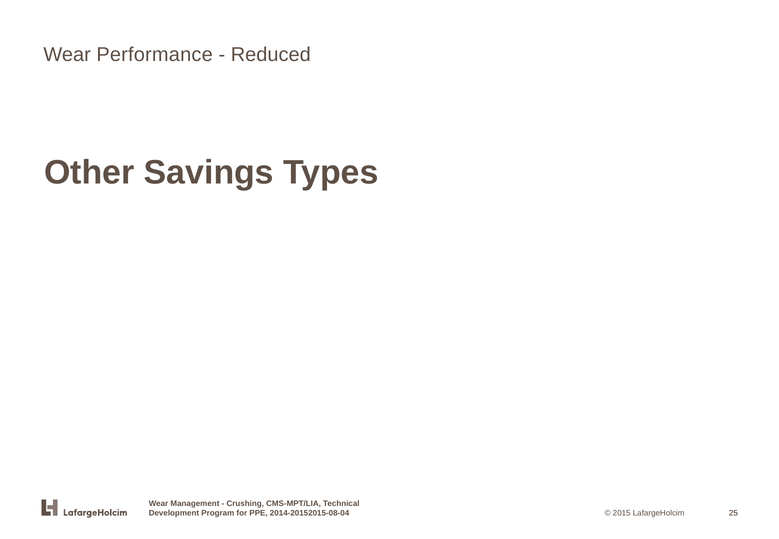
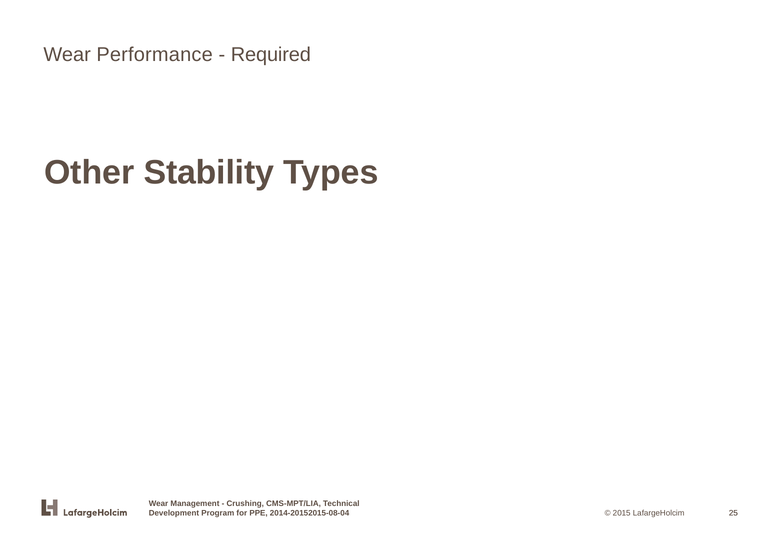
Reduced: Reduced -> Required
Savings: Savings -> Stability
